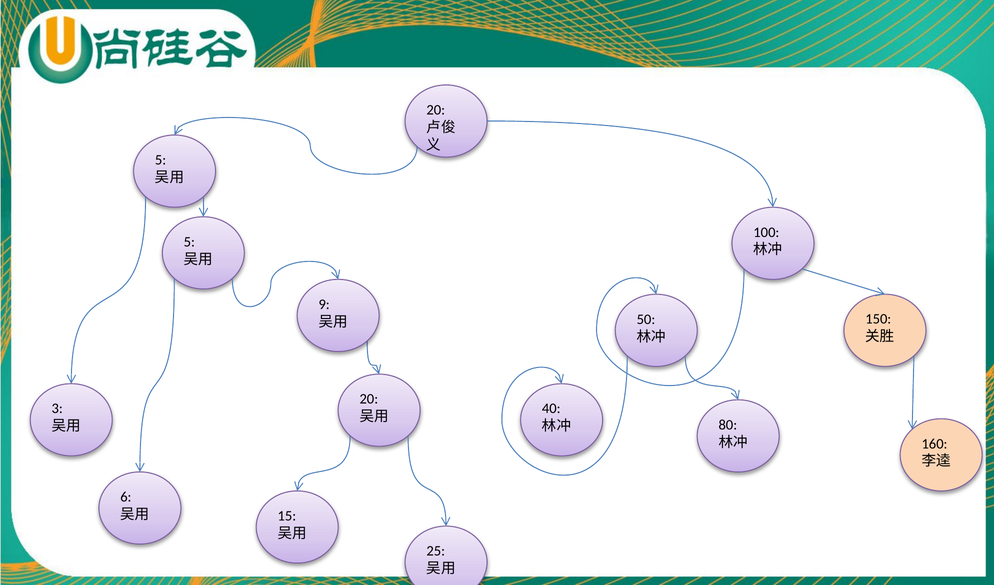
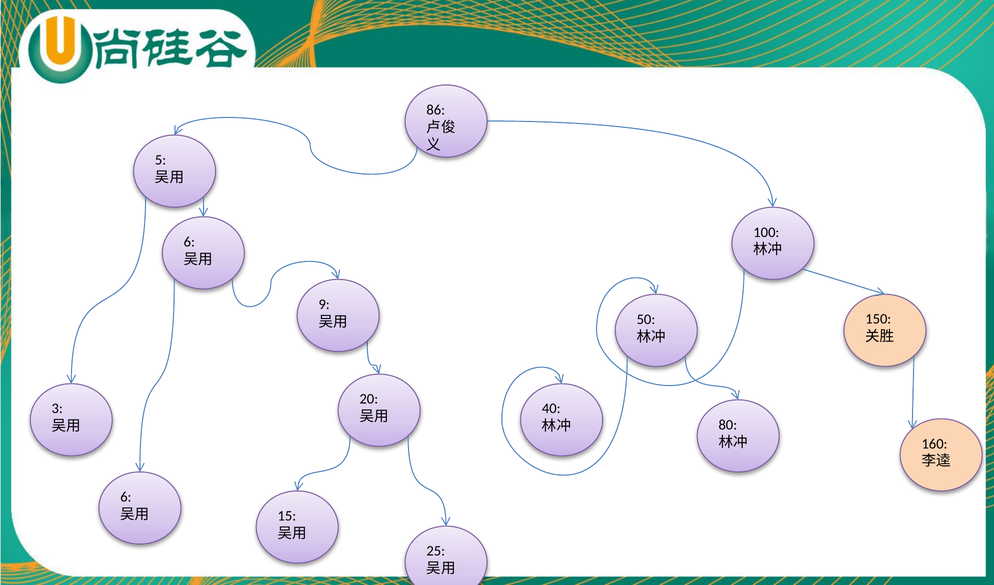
20 at (436, 110): 20 -> 86
5 at (189, 242): 5 -> 6
